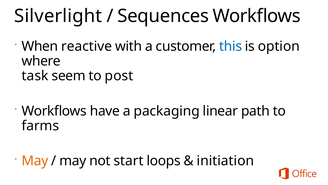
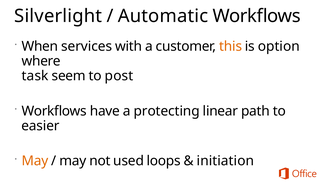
Sequences: Sequences -> Automatic
reactive: reactive -> services
this colour: blue -> orange
packaging: packaging -> protecting
farms: farms -> easier
start: start -> used
